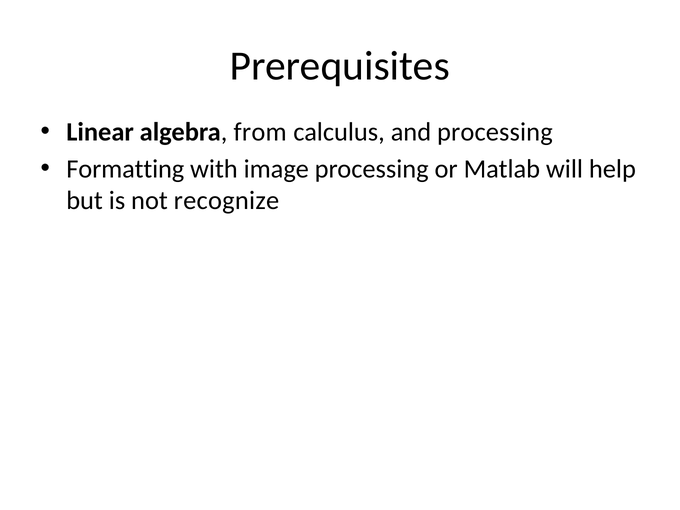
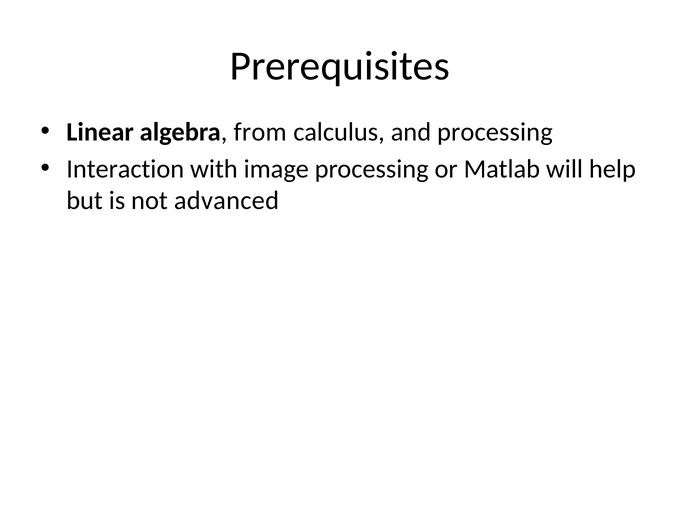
Formatting: Formatting -> Interaction
recognize: recognize -> advanced
